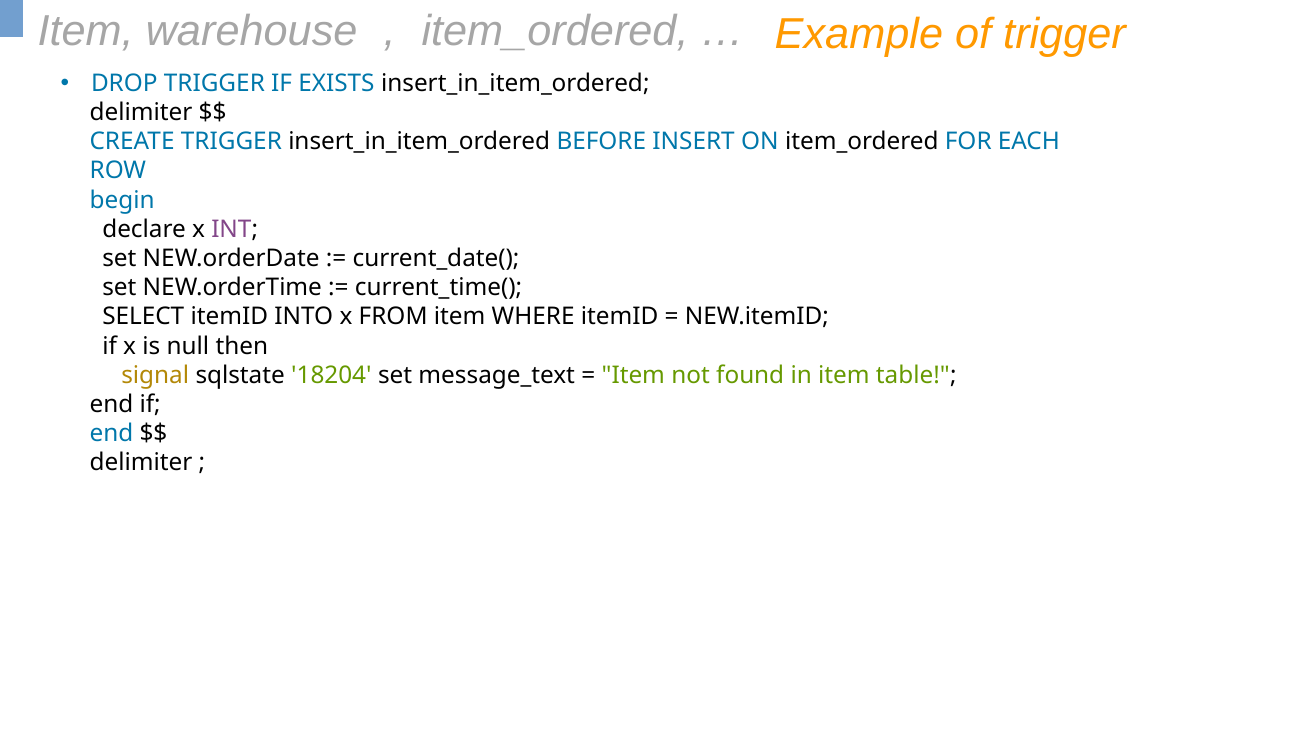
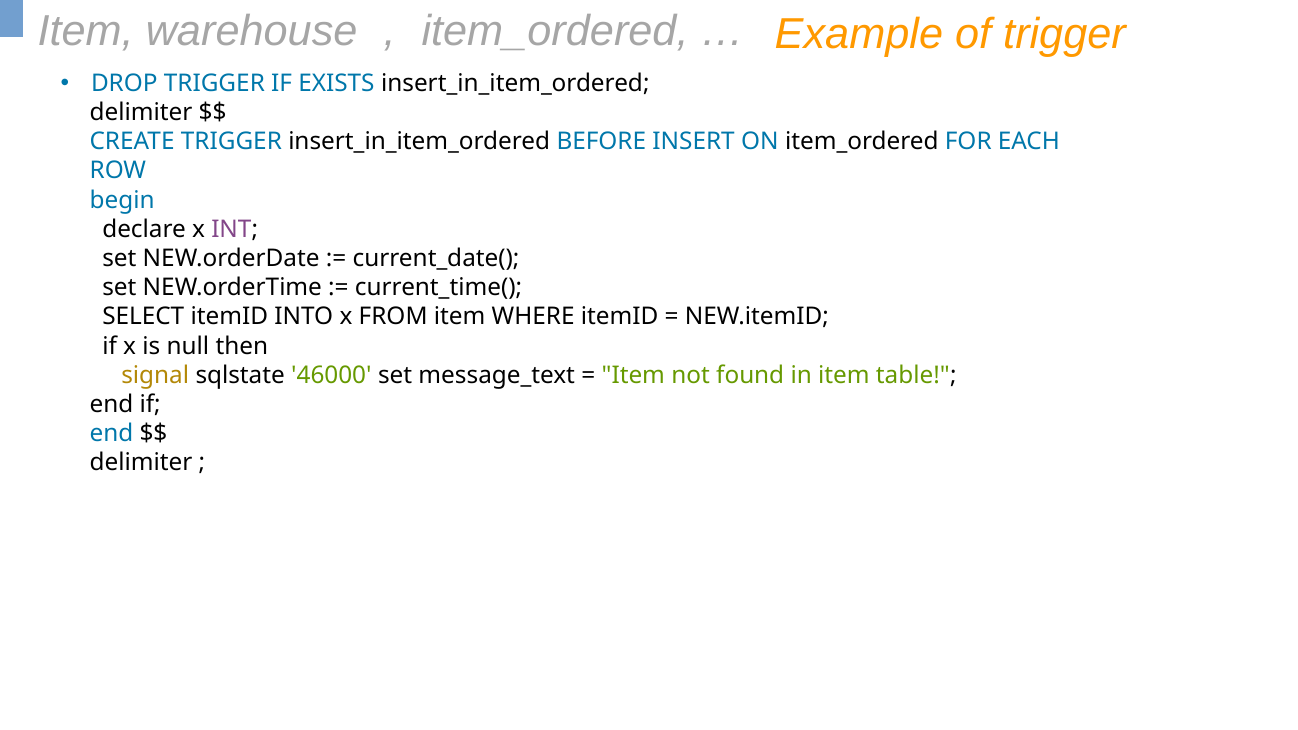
18204: 18204 -> 46000
